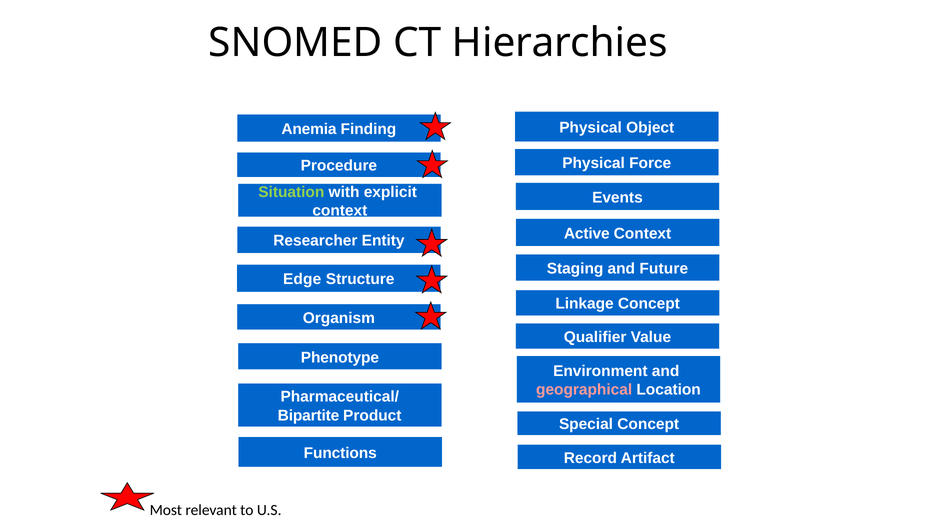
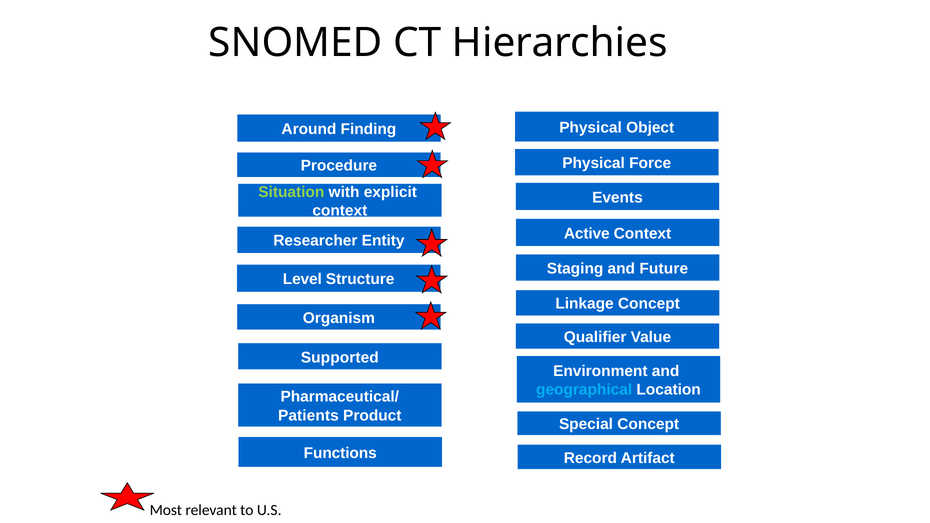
Anemia: Anemia -> Around
Edge: Edge -> Level
Phenotype: Phenotype -> Supported
geographical colour: pink -> light blue
Bipartite: Bipartite -> Patients
